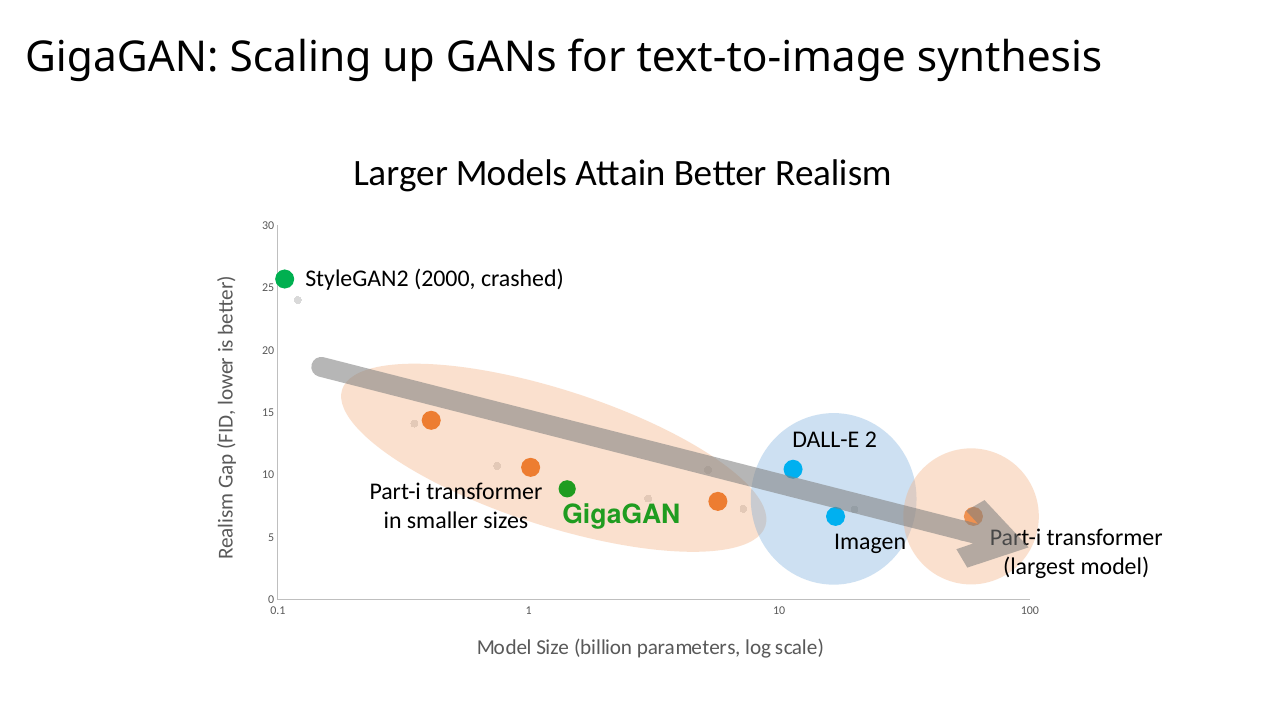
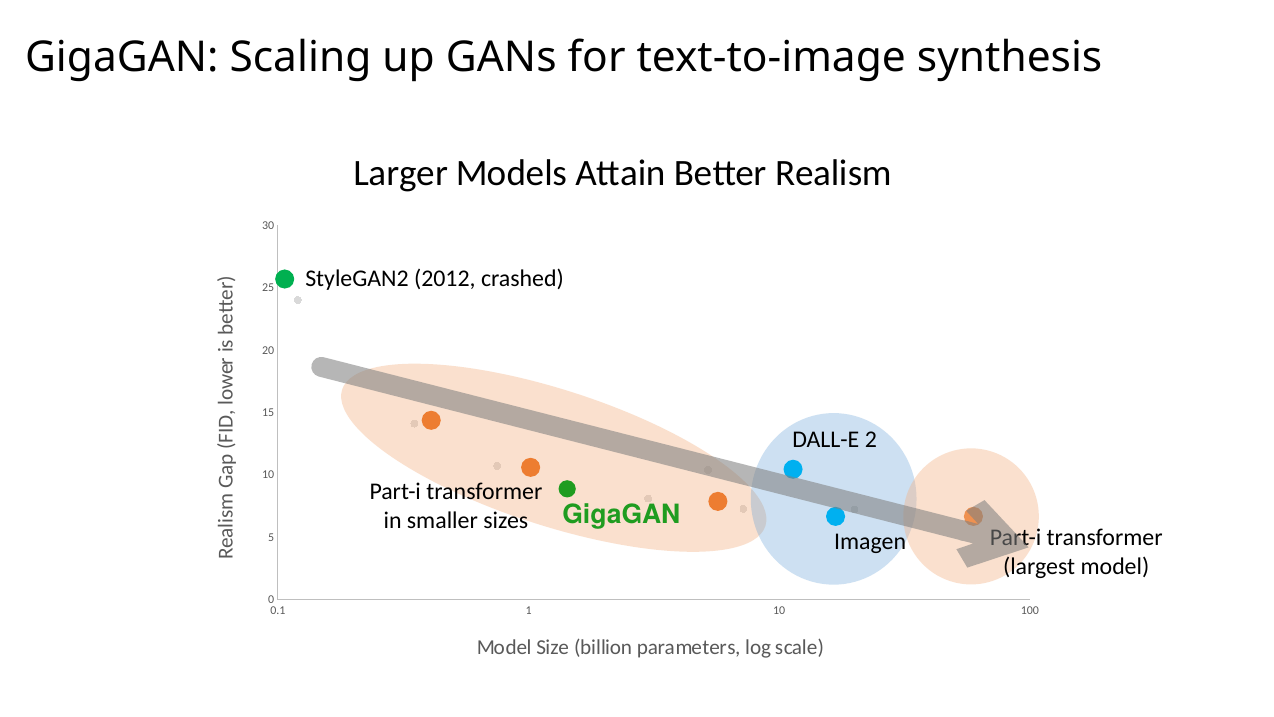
2000: 2000 -> 2012
